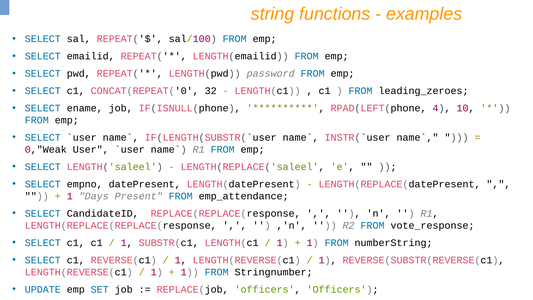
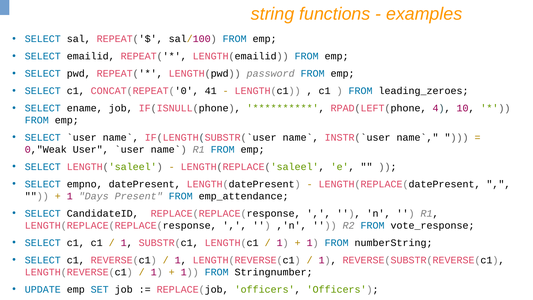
32: 32 -> 41
